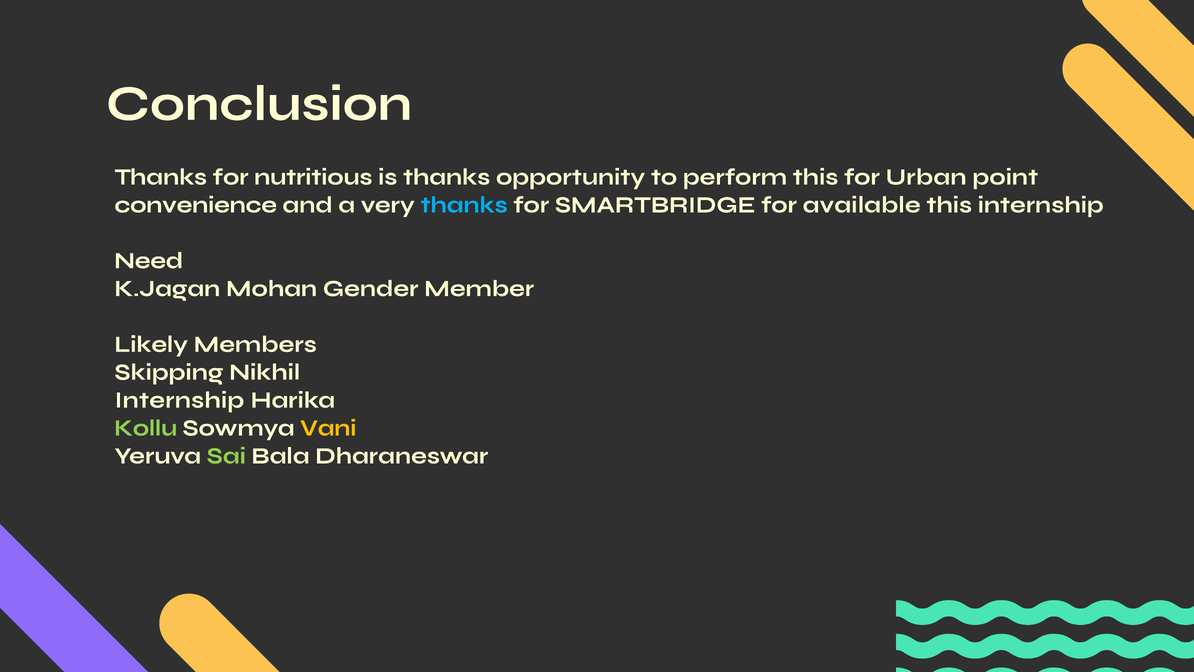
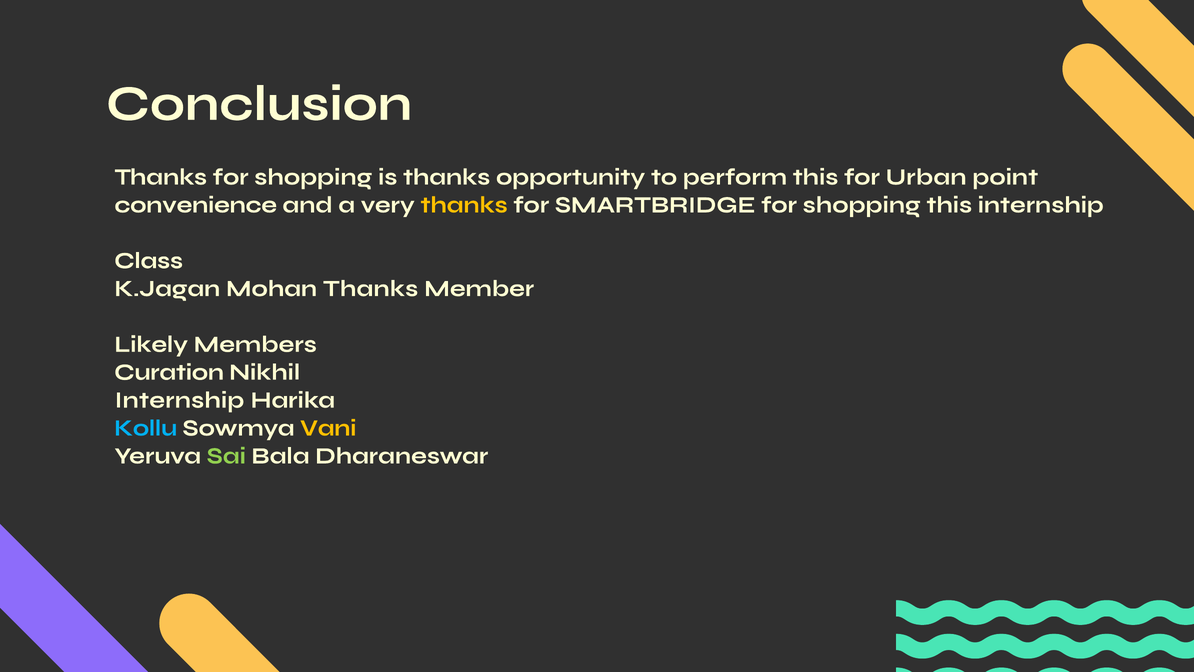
Thanks for nutritious: nutritious -> shopping
thanks at (464, 205) colour: light blue -> yellow
SMARTBRIDGE for available: available -> shopping
Need: Need -> Class
Mohan Gender: Gender -> Thanks
Skipping: Skipping -> Curation
Kollu colour: light green -> light blue
